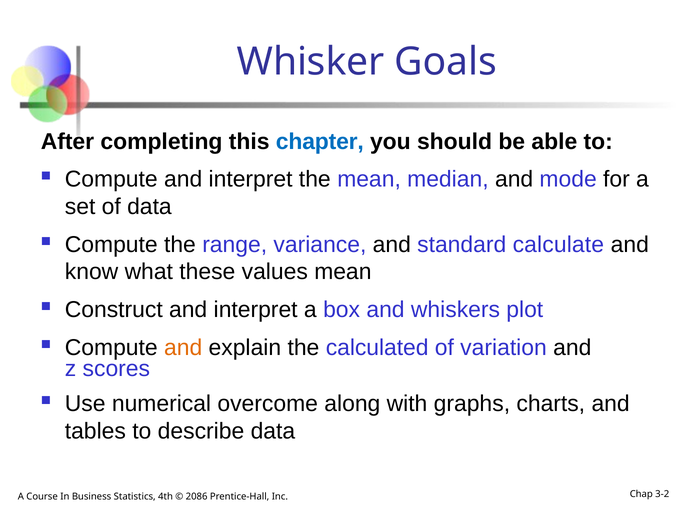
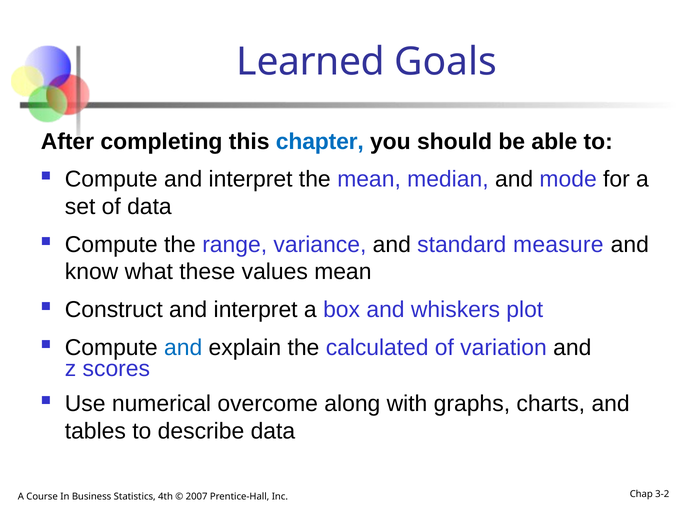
Whisker: Whisker -> Learned
calculate: calculate -> measure
and at (183, 348) colour: orange -> blue
2086: 2086 -> 2007
